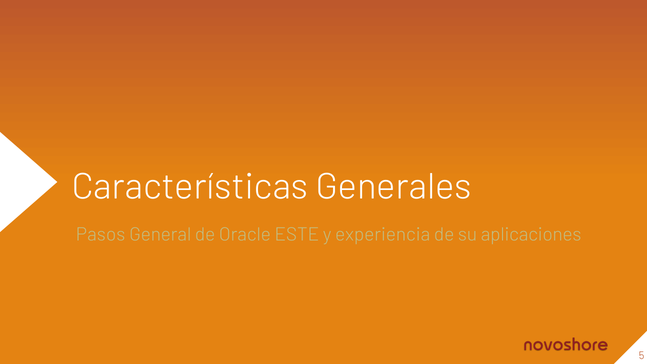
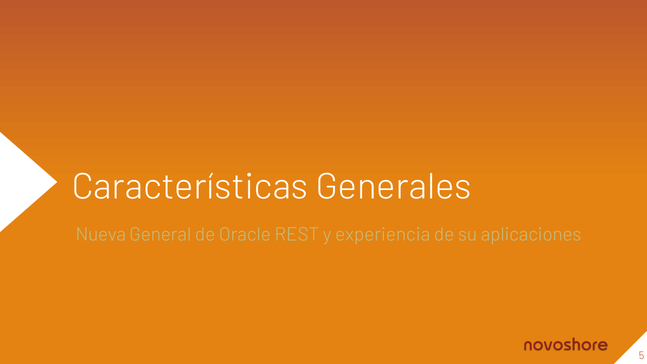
Pasos: Pasos -> Nueva
ESTE: ESTE -> REST
